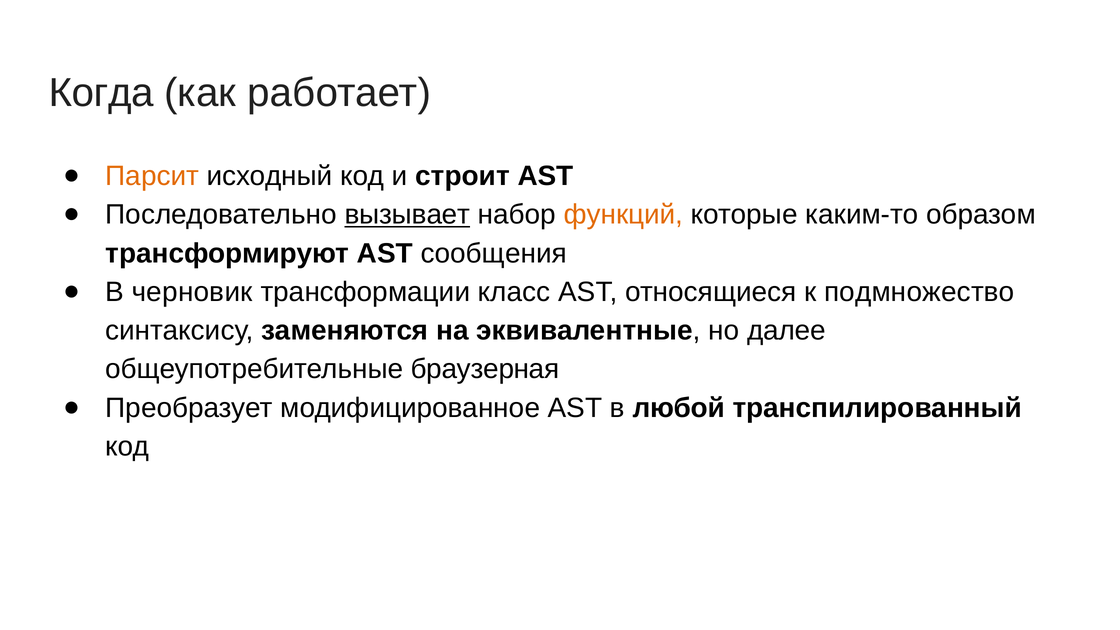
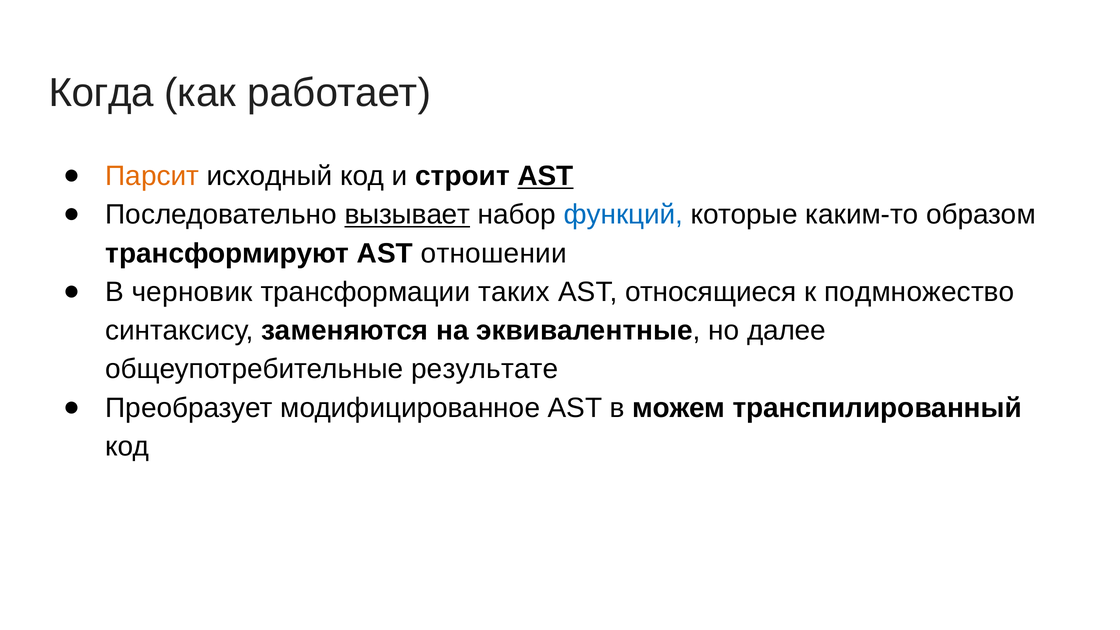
AST at (545, 176) underline: none -> present
функций colour: orange -> blue
сообщения: сообщения -> отношении
класс: класс -> таких
браузерная: браузерная -> результате
любой: любой -> можем
